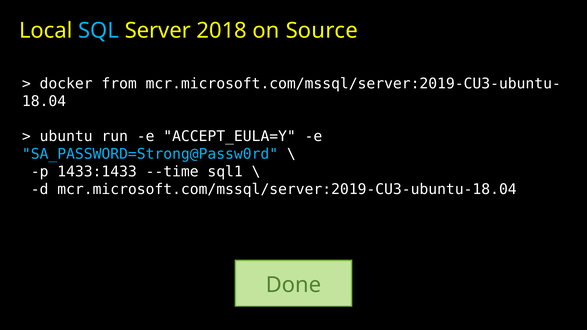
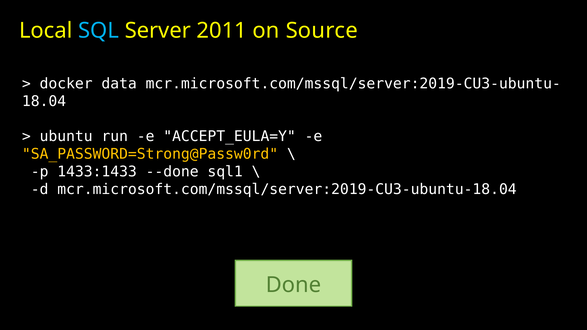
2018: 2018 -> 2011
from: from -> data
SA_PASSWORD=Strong@Passw0rd colour: light blue -> yellow
--time: --time -> --done
